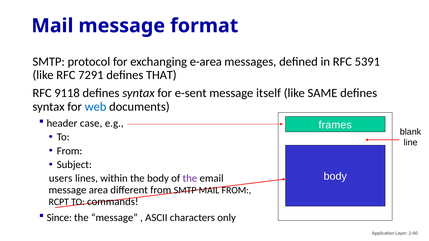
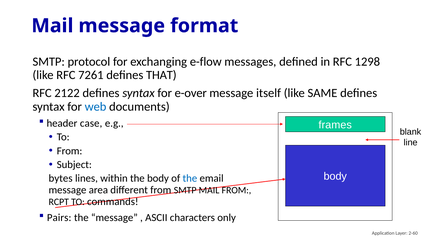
e-area: e-area -> e-flow
5391: 5391 -> 1298
7291: 7291 -> 7261
9118: 9118 -> 2122
e-sent: e-sent -> e-over
users: users -> bytes
the at (190, 179) colour: purple -> blue
Since: Since -> Pairs
